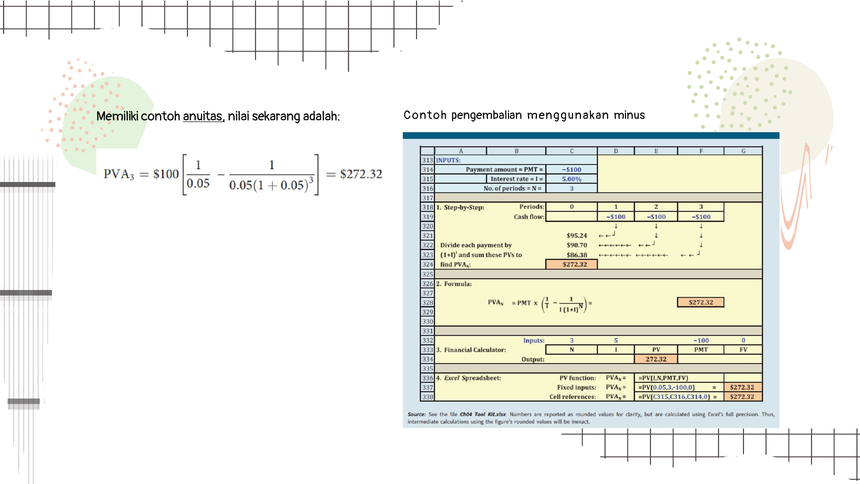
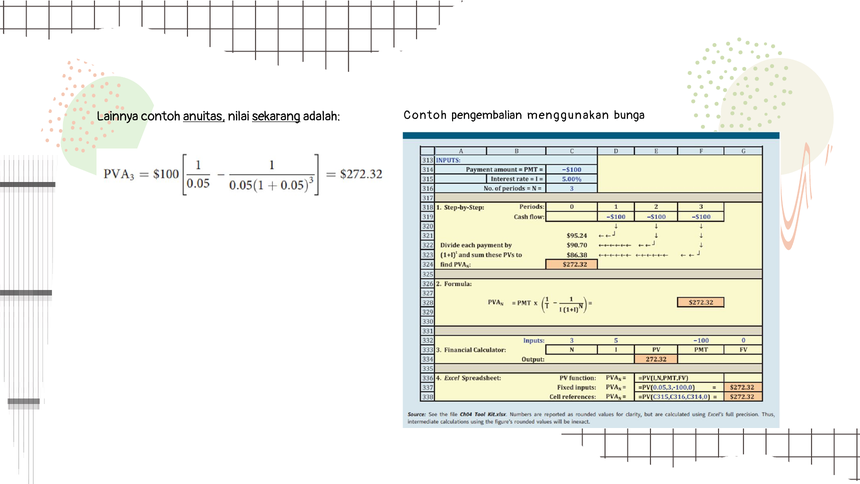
Memiliki: Memiliki -> Lainnya
sekarang underline: none -> present
minus: minus -> bunga
